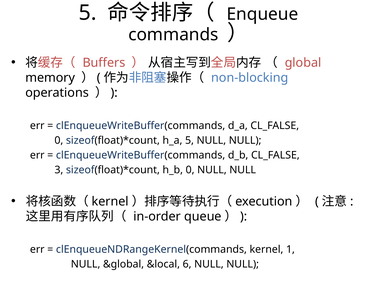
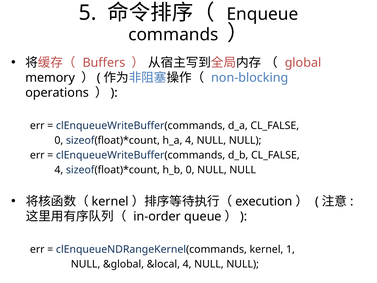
h_a 5: 5 -> 4
3 at (59, 170): 3 -> 4
&local 6: 6 -> 4
